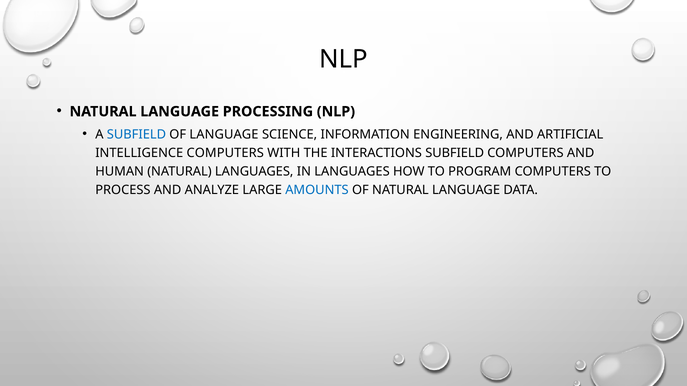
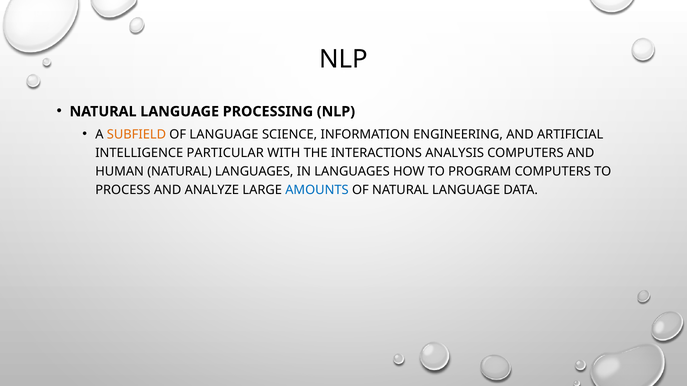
SUBFIELD at (136, 135) colour: blue -> orange
INTELLIGENCE COMPUTERS: COMPUTERS -> PARTICULAR
INTERACTIONS SUBFIELD: SUBFIELD -> ANALYSIS
